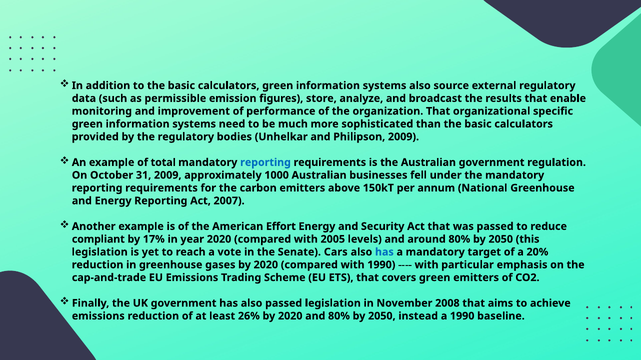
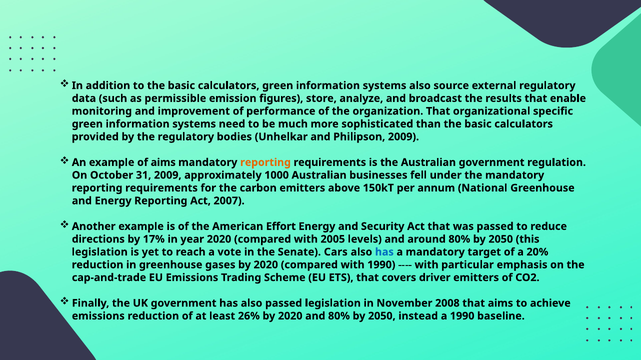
of total: total -> aims
reporting at (266, 163) colour: blue -> orange
compliant: compliant -> directions
covers green: green -> driver
